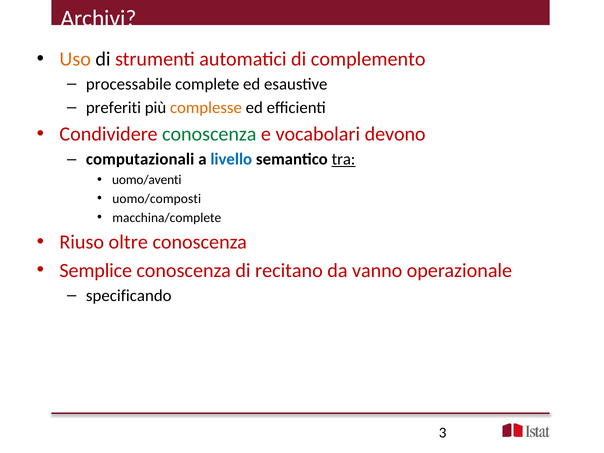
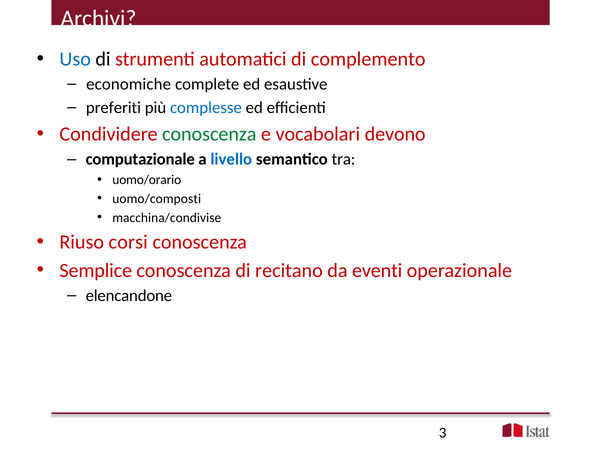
Uso colour: orange -> blue
processabile: processabile -> economiche
complesse colour: orange -> blue
computazionali: computazionali -> computazionale
tra underline: present -> none
uomo/aventi: uomo/aventi -> uomo/orario
macchina/complete: macchina/complete -> macchina/condivise
oltre: oltre -> corsi
vanno: vanno -> eventi
specificando: specificando -> elencandone
